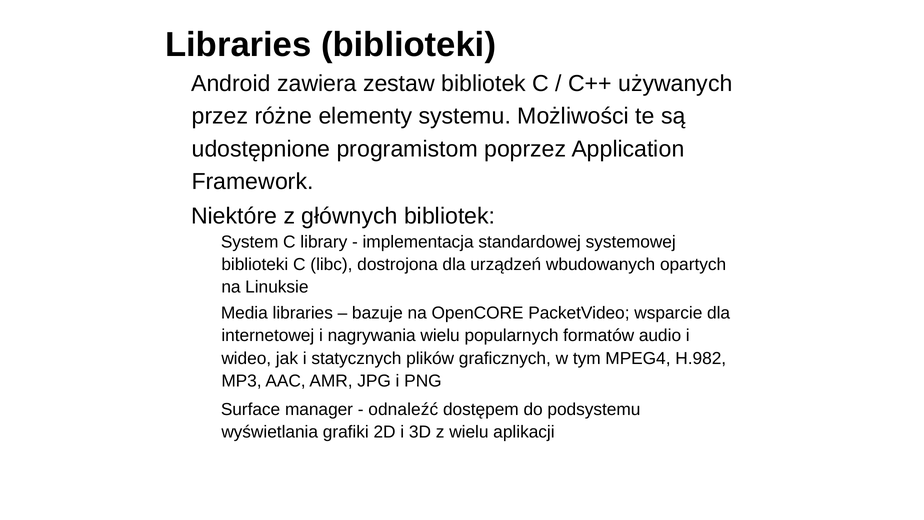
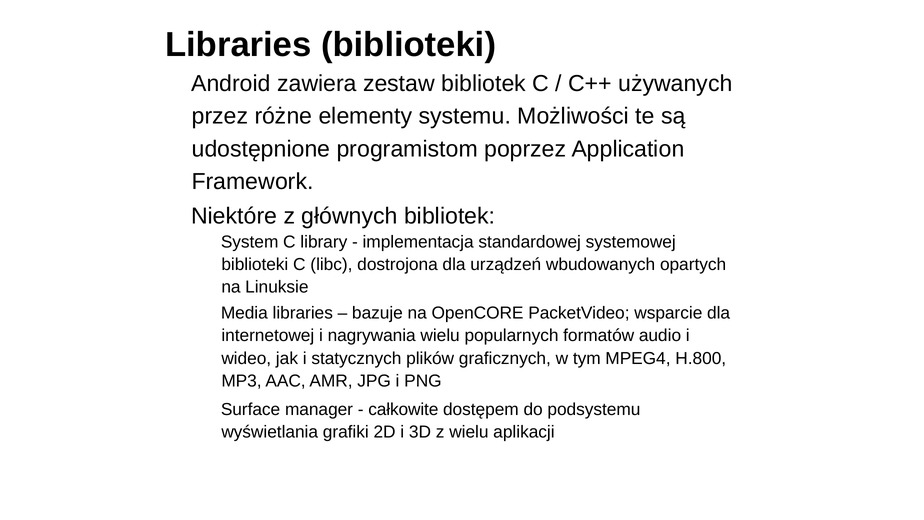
H.982: H.982 -> H.800
odnaleźć: odnaleźć -> całkowite
